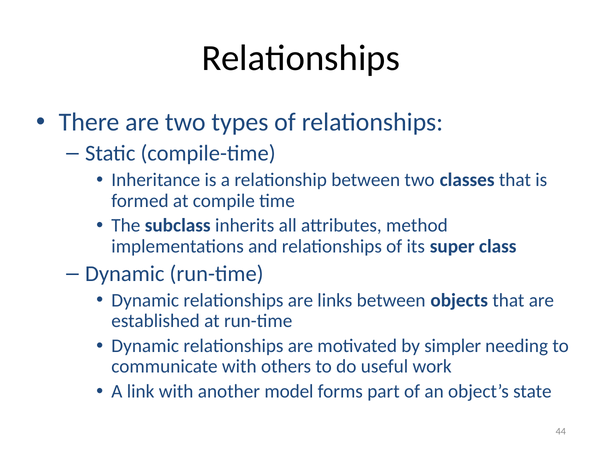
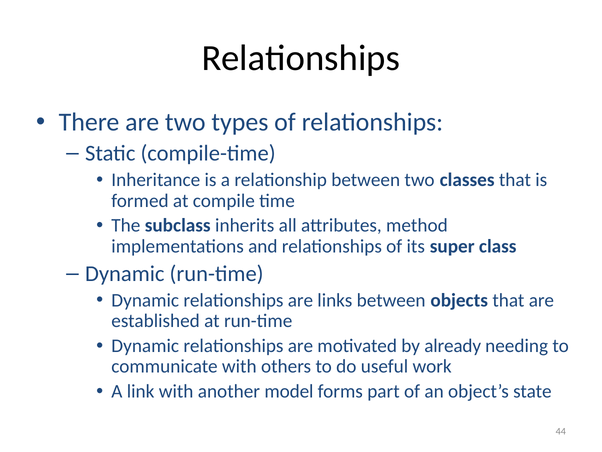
simpler: simpler -> already
